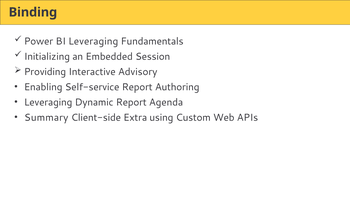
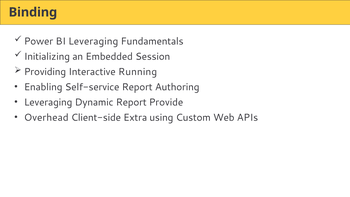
Advisory: Advisory -> Running
Agenda: Agenda -> Provide
Summary: Summary -> Overhead
